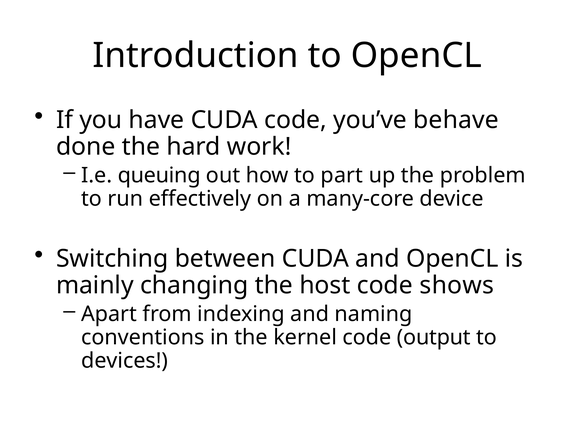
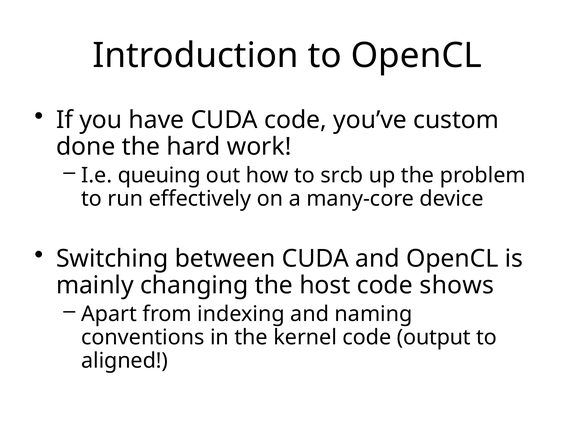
behave: behave -> custom
part: part -> srcb
devices: devices -> aligned
